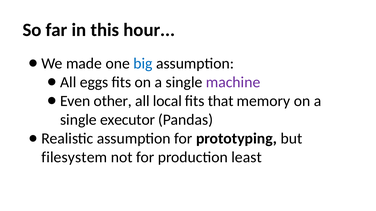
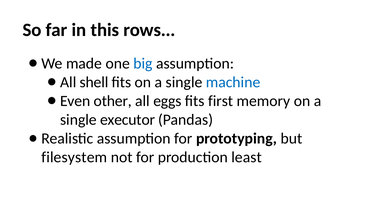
hour: hour -> rows
eggs: eggs -> shell
machine colour: purple -> blue
local: local -> eggs
that: that -> first
